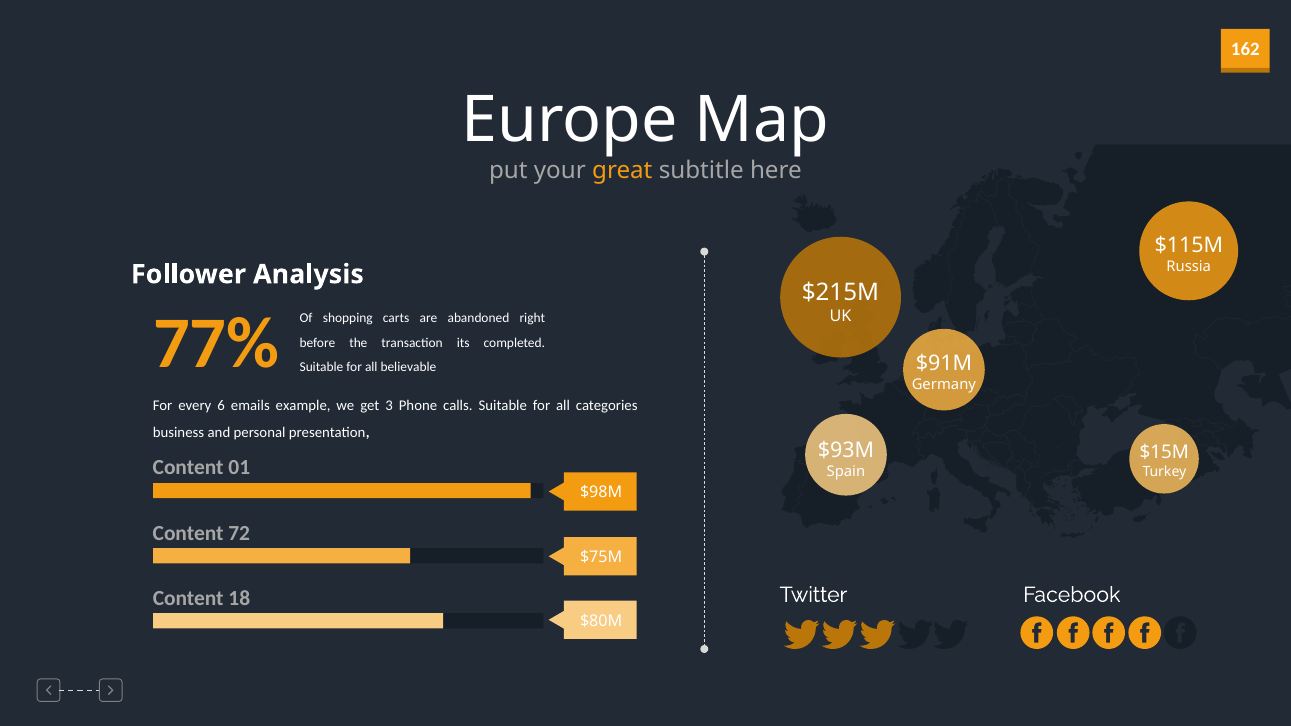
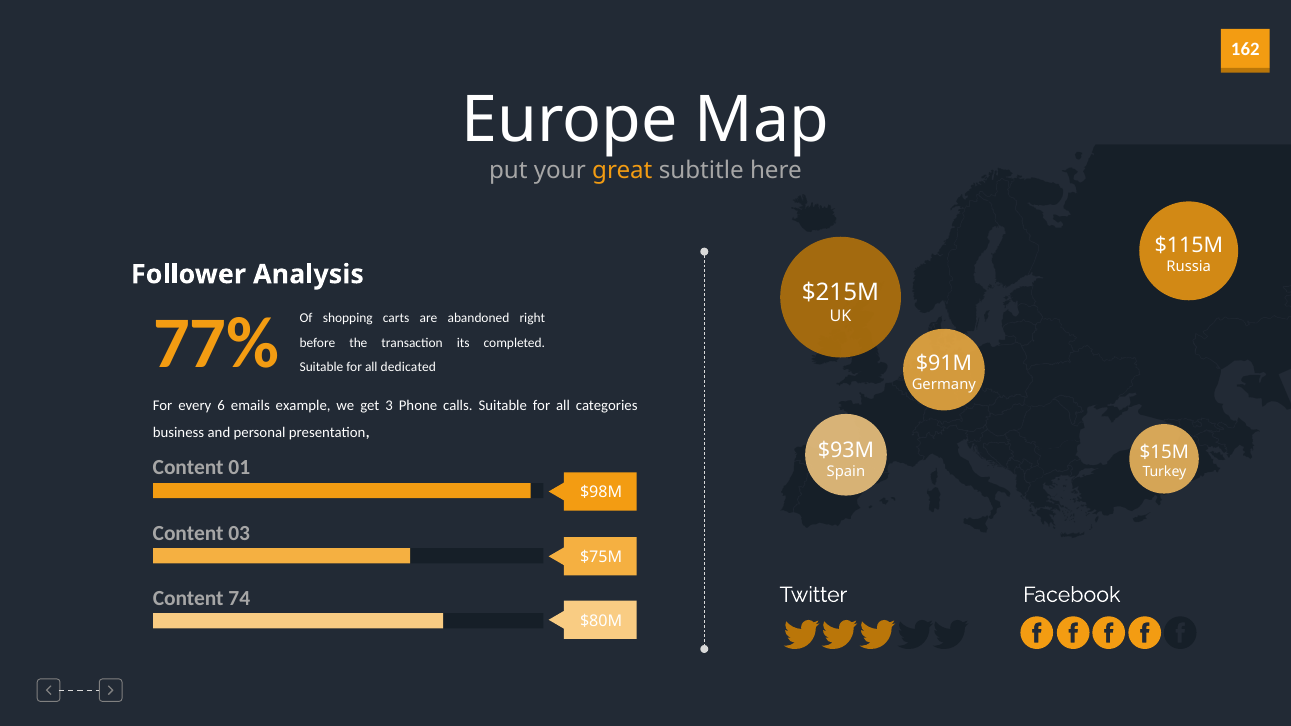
believable: believable -> dedicated
72: 72 -> 03
18: 18 -> 74
